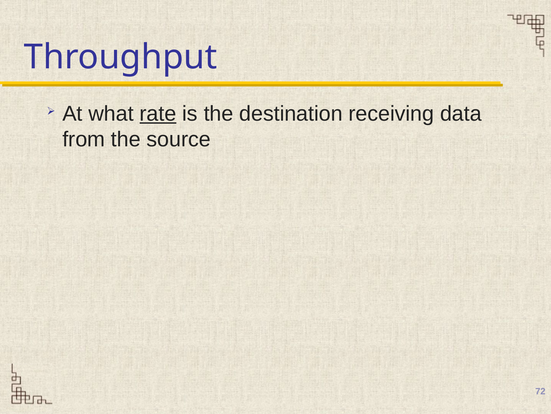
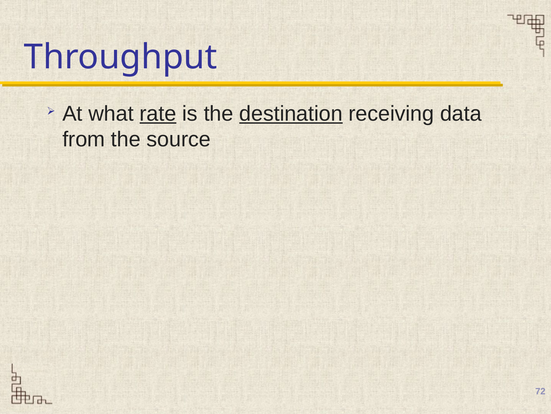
destination underline: none -> present
